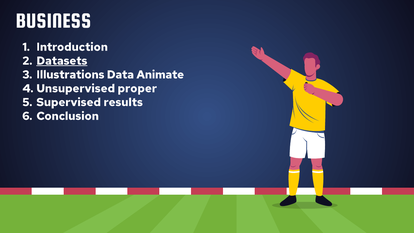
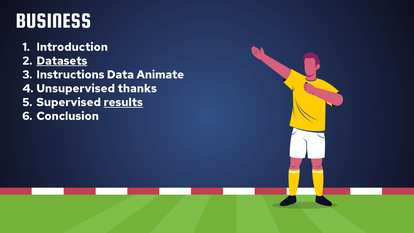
Illustrations: Illustrations -> Instructions
proper: proper -> thanks
results underline: none -> present
